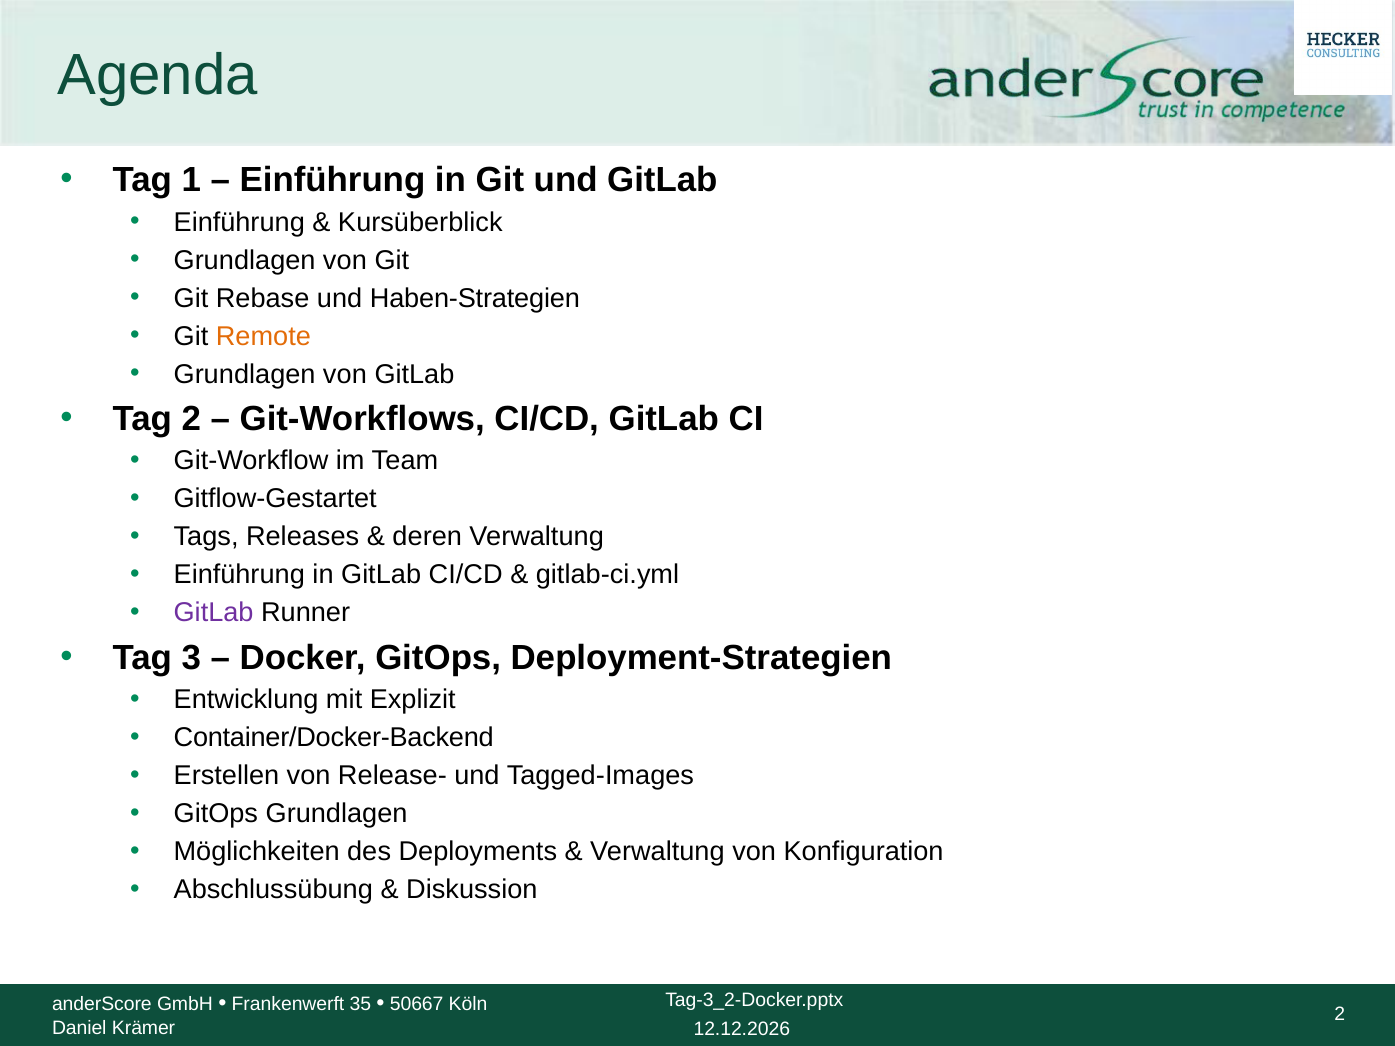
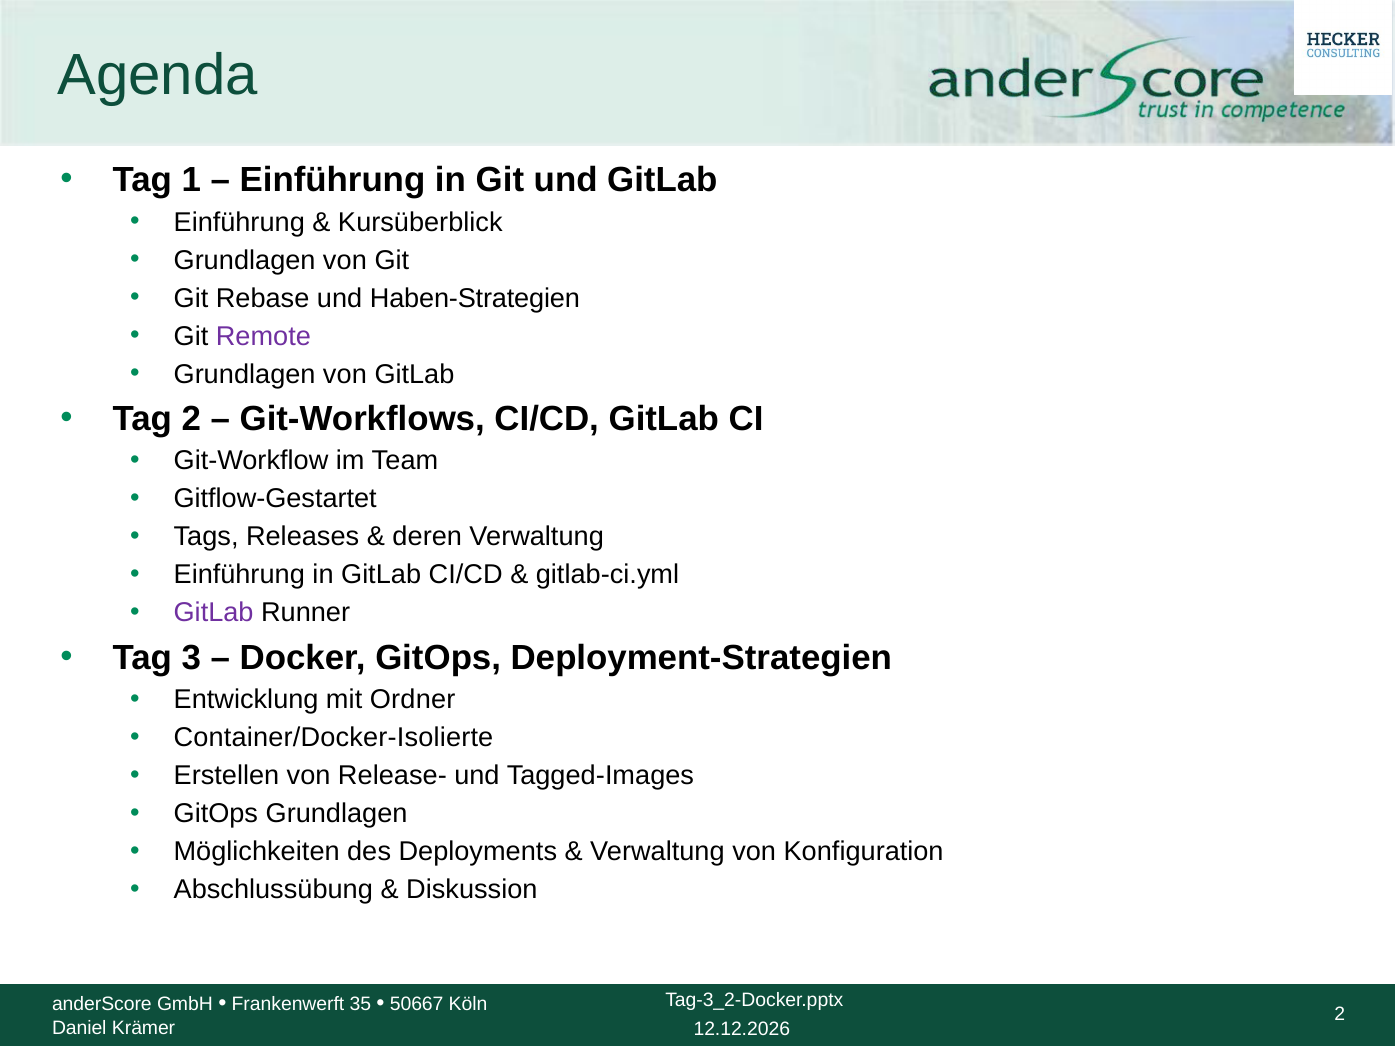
Remote colour: orange -> purple
Explizit: Explizit -> Ordner
Container/Docker-Backend: Container/Docker-Backend -> Container/Docker-Isolierte
